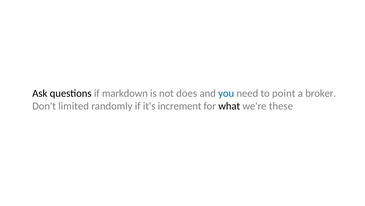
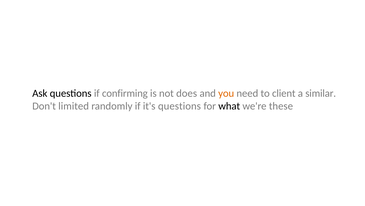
markdown: markdown -> confirming
you colour: blue -> orange
point: point -> client
broker: broker -> similar
it's increment: increment -> questions
